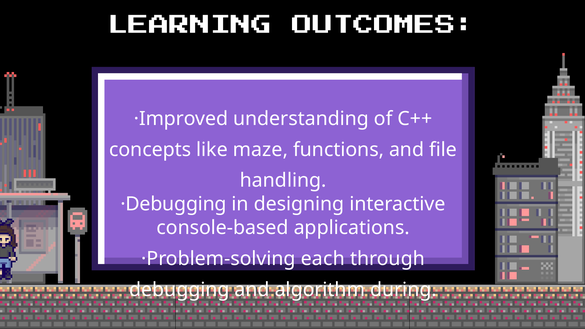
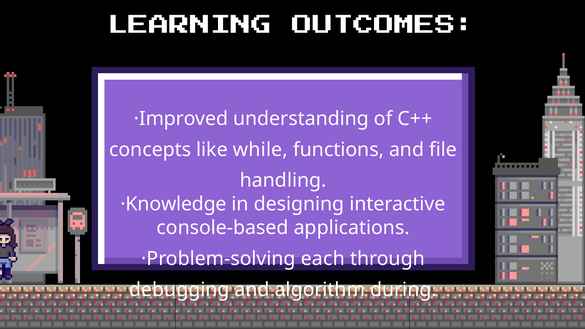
maze: maze -> while
·Debugging: ·Debugging -> ·Knowledge
